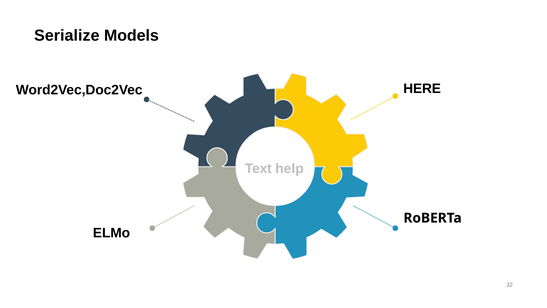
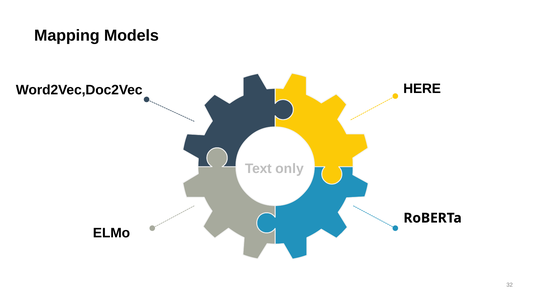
Serialize: Serialize -> Mapping
help: help -> only
